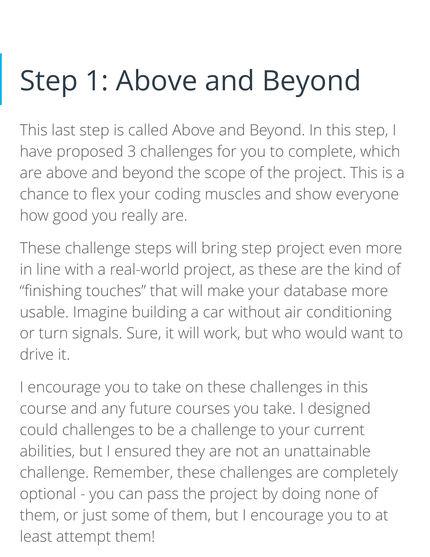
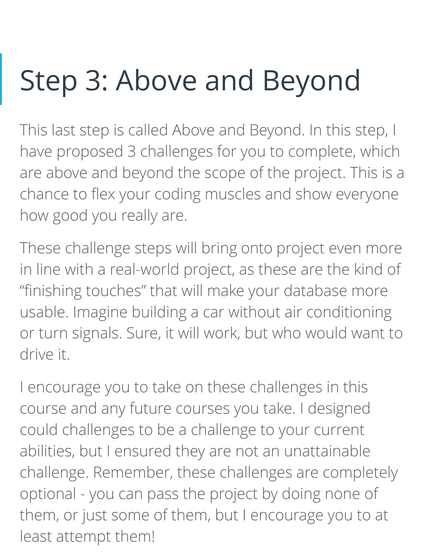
Step 1: 1 -> 3
bring step: step -> onto
